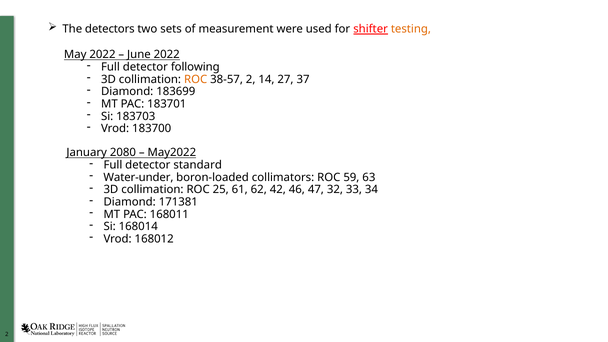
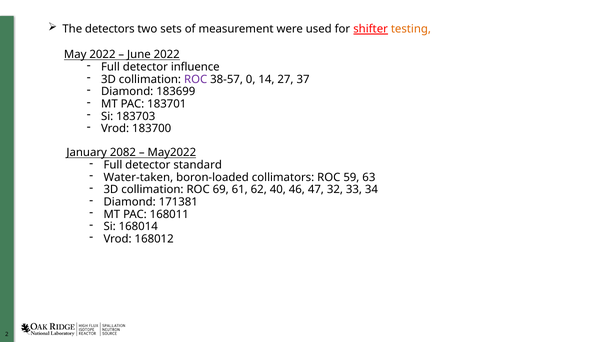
following: following -> influence
ROC at (196, 79) colour: orange -> purple
38-57 2: 2 -> 0
2080: 2080 -> 2082
Water-under: Water-under -> Water-taken
25: 25 -> 69
42: 42 -> 40
